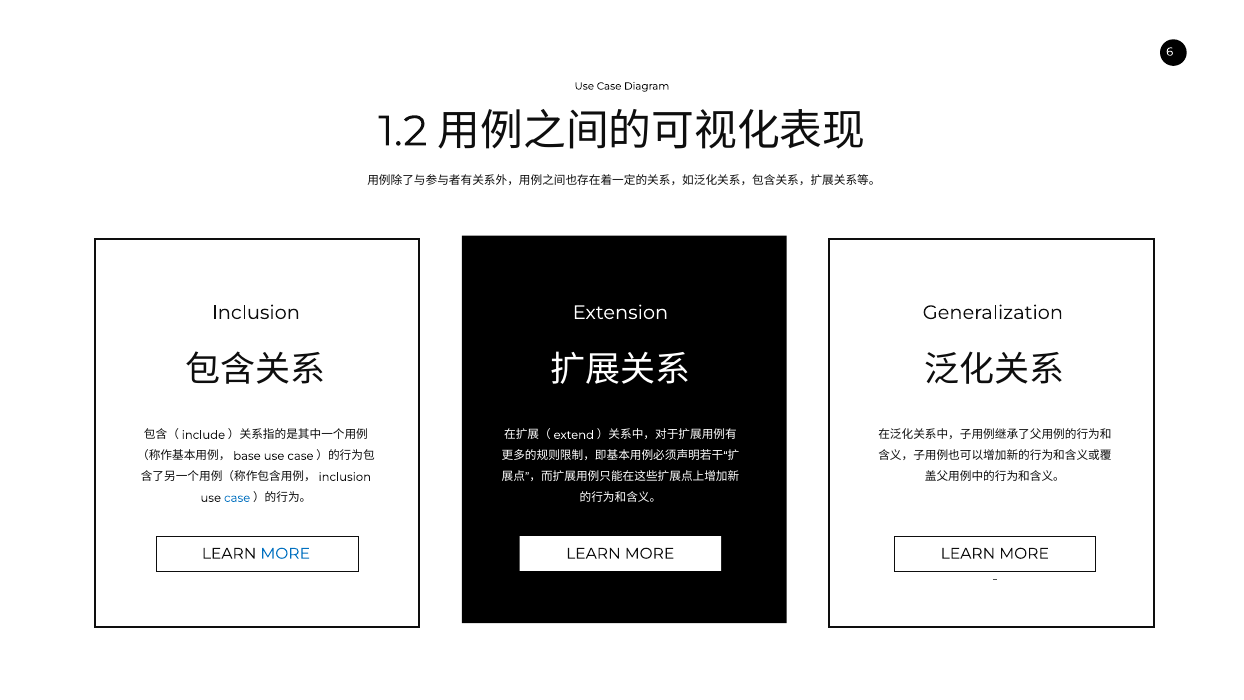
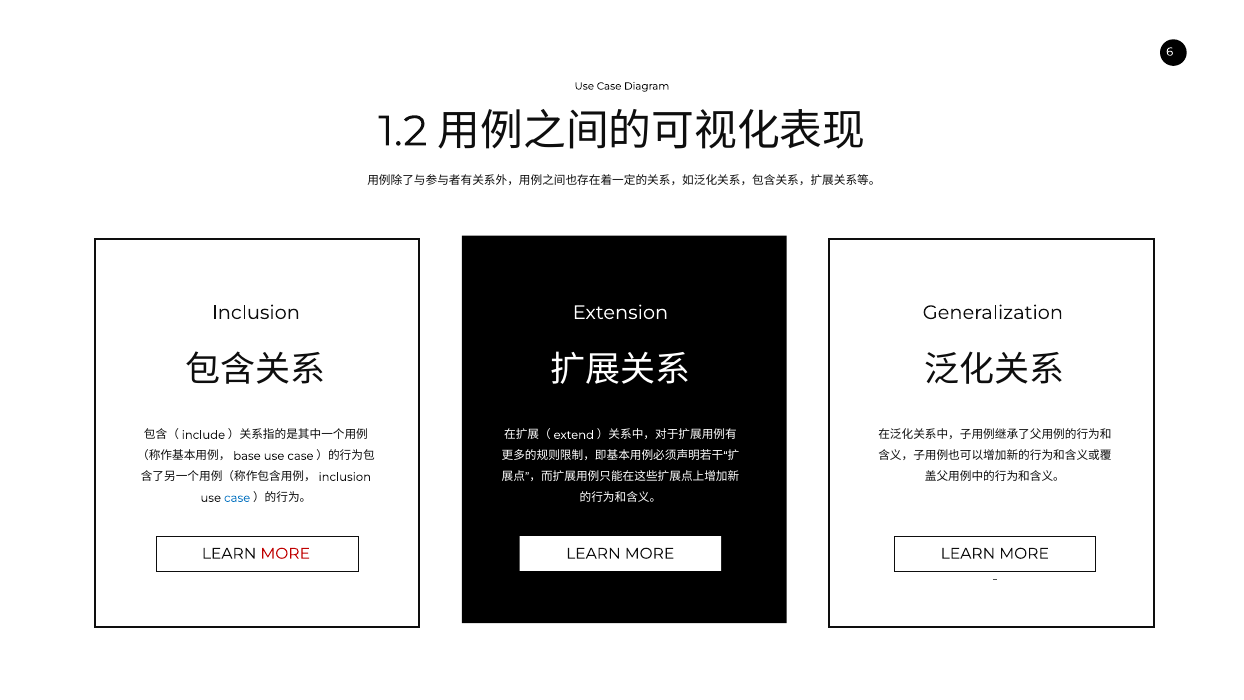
MORE at (285, 554) colour: blue -> red
